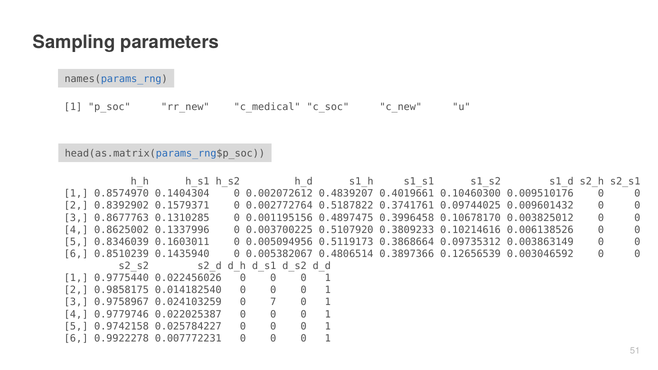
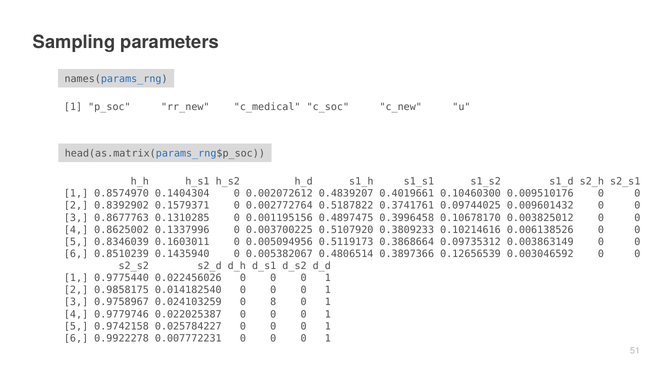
7: 7 -> 8
